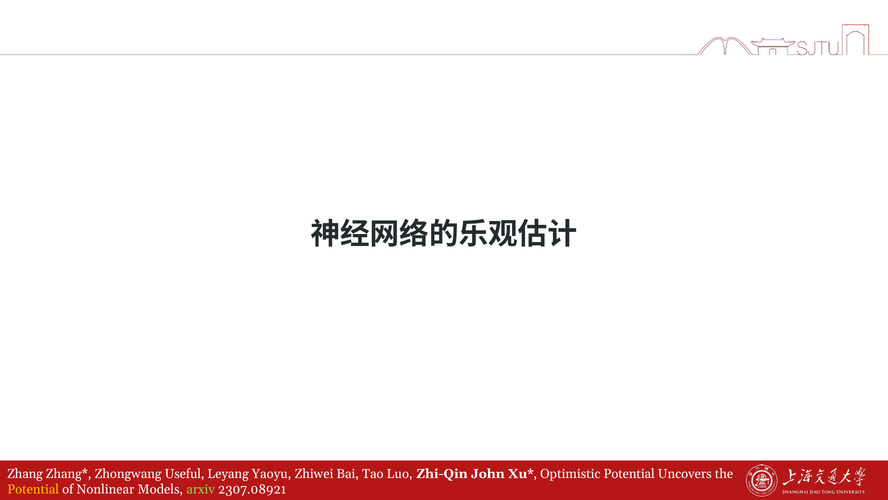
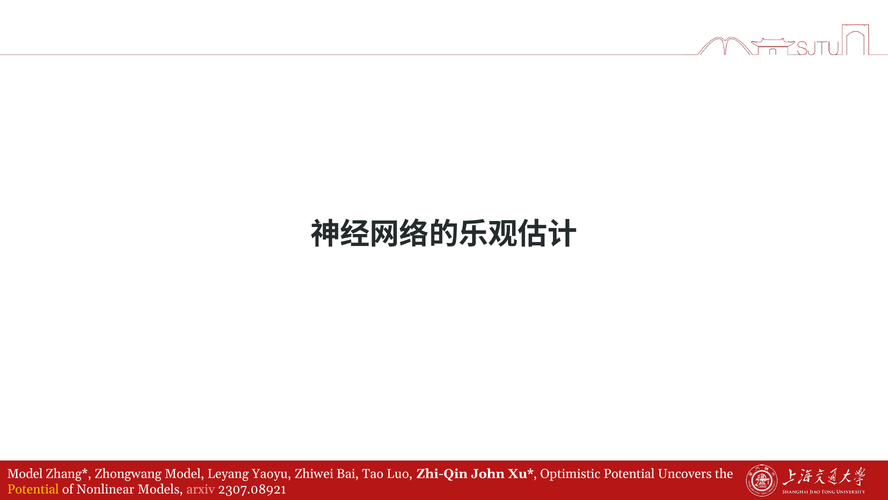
Zhang at (25, 473): Zhang -> Model
Zhongwang Useful: Useful -> Model
arxiv colour: light green -> pink
